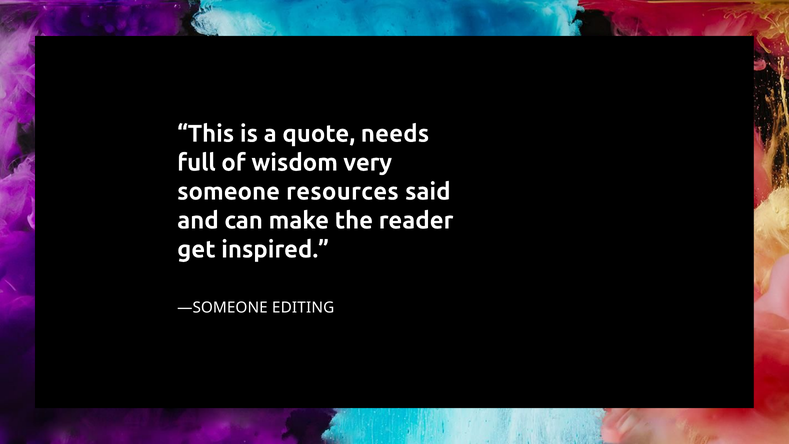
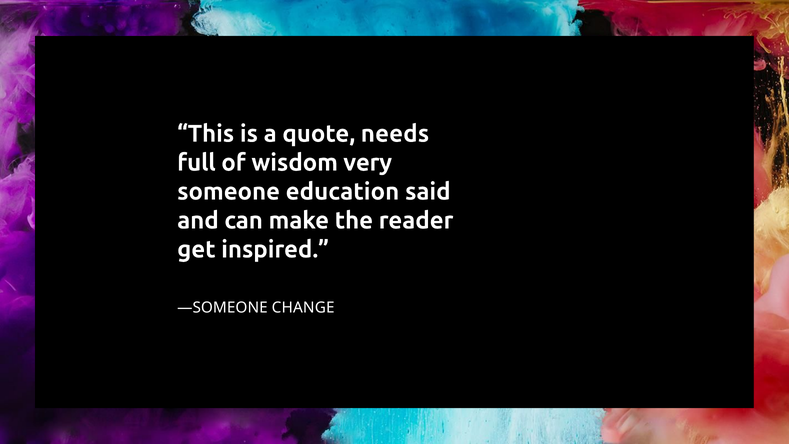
resources: resources -> education
EDITING: EDITING -> CHANGE
